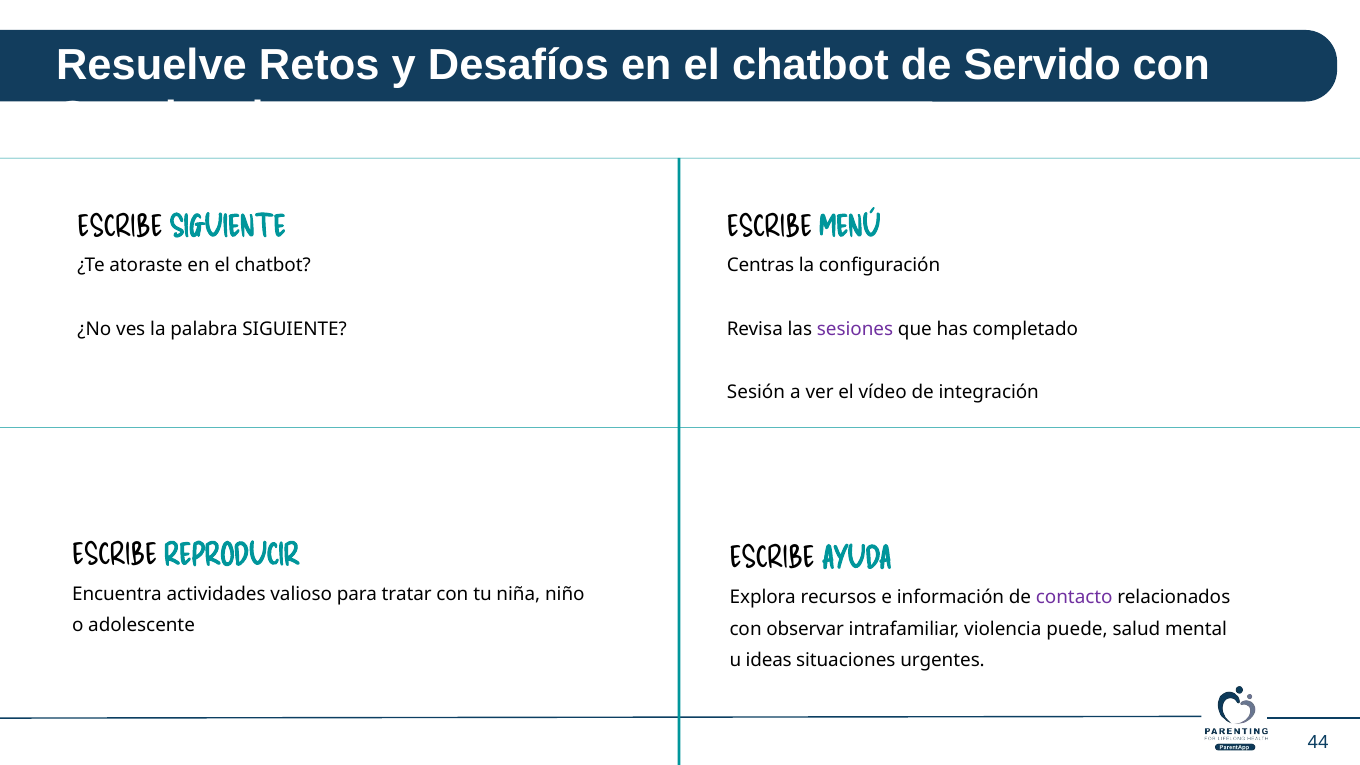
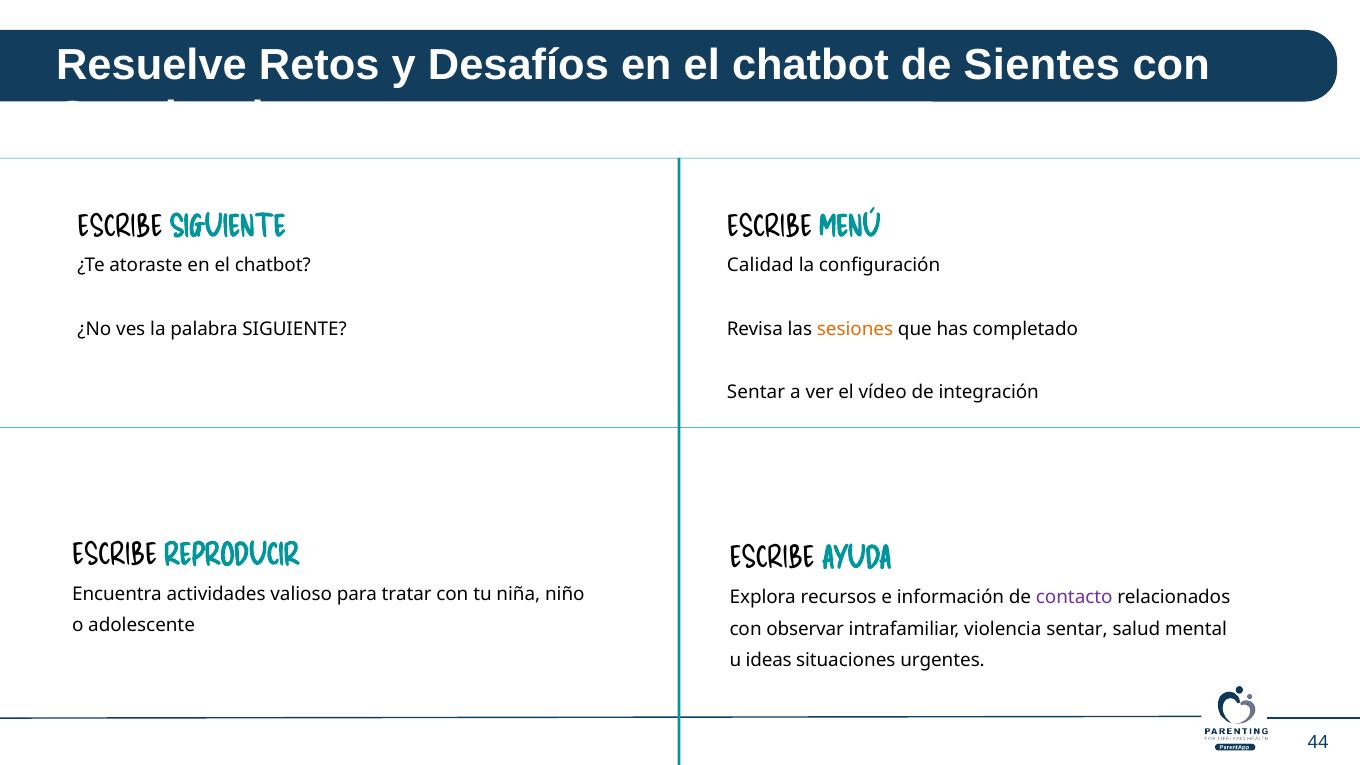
Servido: Servido -> Sientes
Centras: Centras -> Calidad
sesiones colour: purple -> orange
Sesión at (756, 393): Sesión -> Sentar
violencia puede: puede -> sentar
